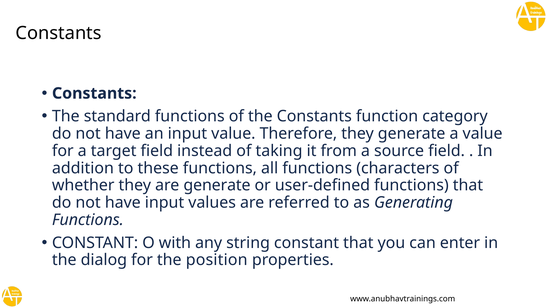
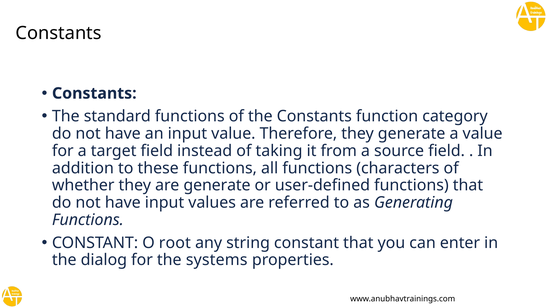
with: with -> root
position: position -> systems
